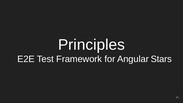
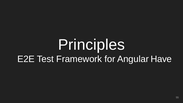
Stars: Stars -> Have
